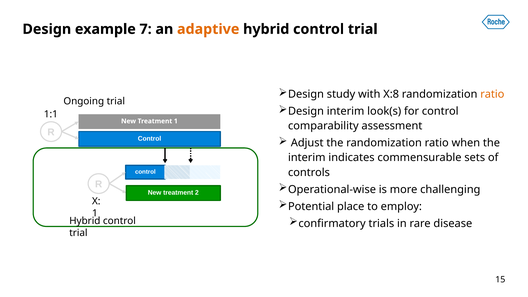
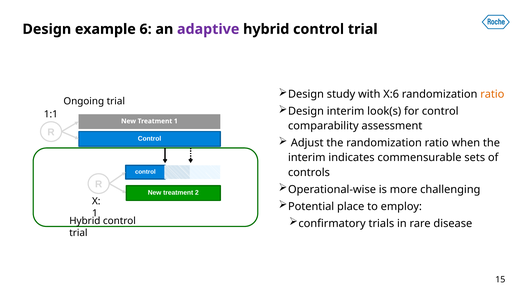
7: 7 -> 6
adaptive colour: orange -> purple
X:8: X:8 -> X:6
